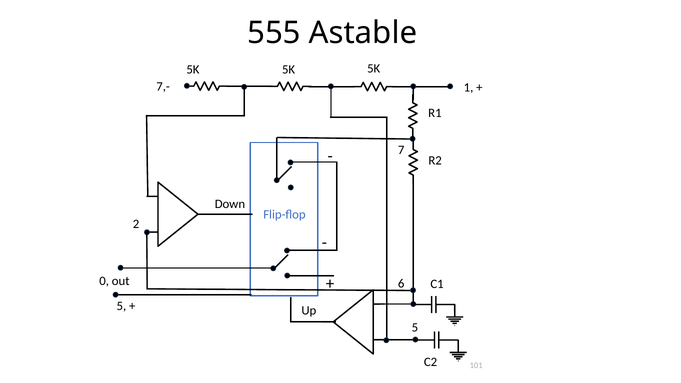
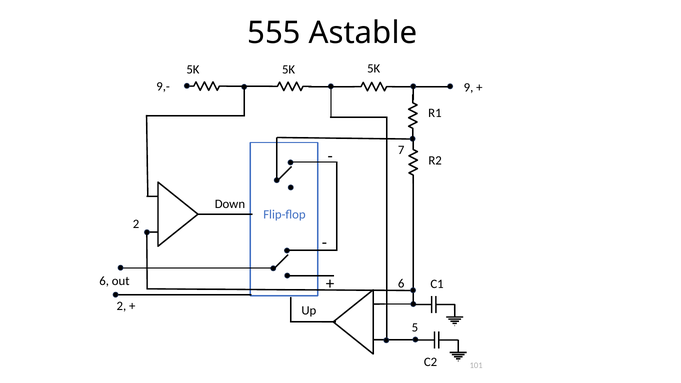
7,-: 7,- -> 9,-
1: 1 -> 9
0 at (104, 281): 0 -> 6
5 at (121, 306): 5 -> 2
